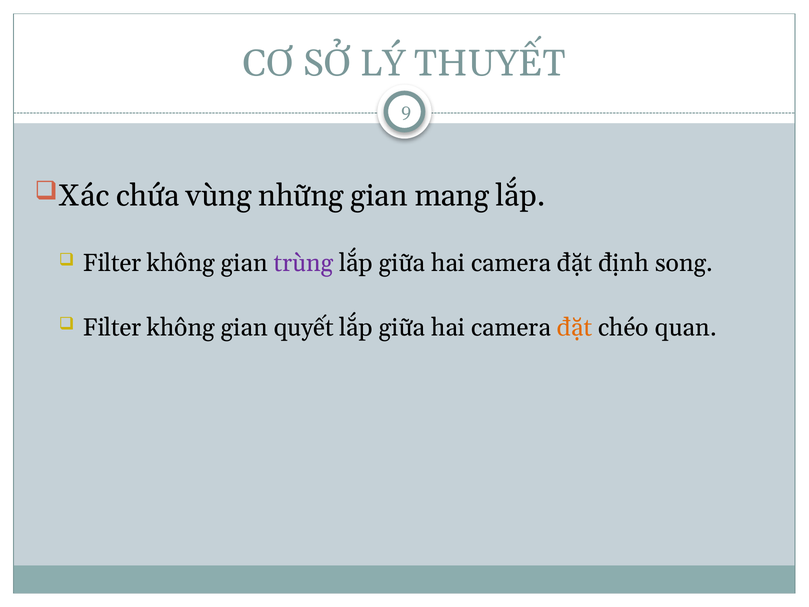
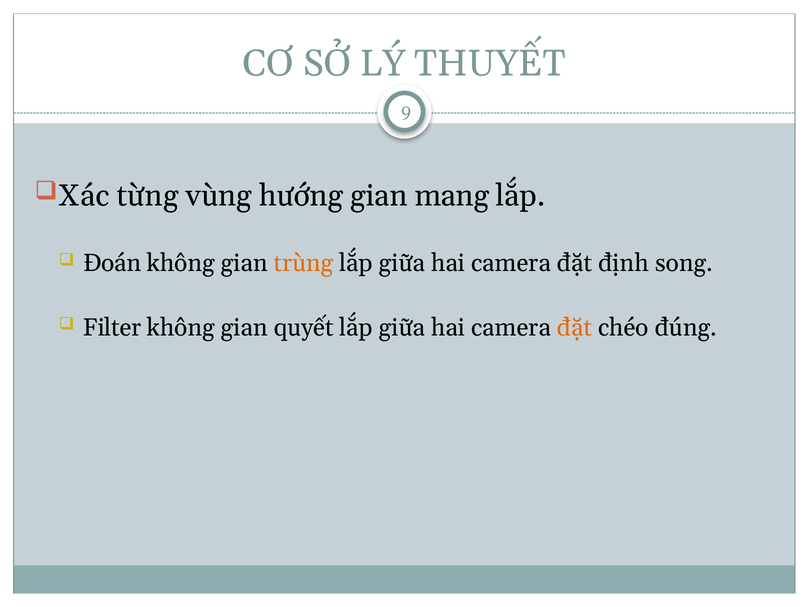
chứa: chứa -> từng
những: những -> hướng
Filter at (112, 263): Filter -> Đoán
trùng colour: purple -> orange
quan: quan -> đúng
